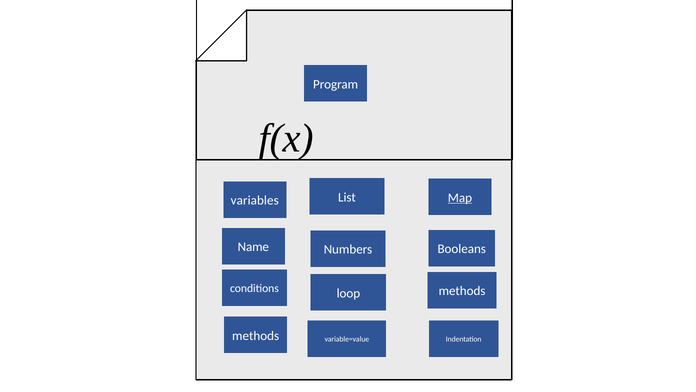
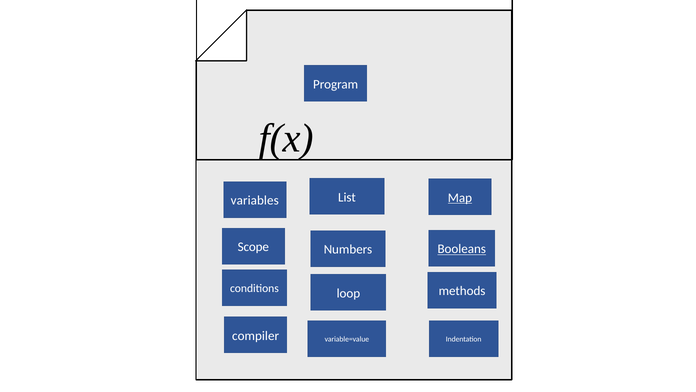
Name: Name -> Scope
Booleans underline: none -> present
methods at (256, 335): methods -> compiler
